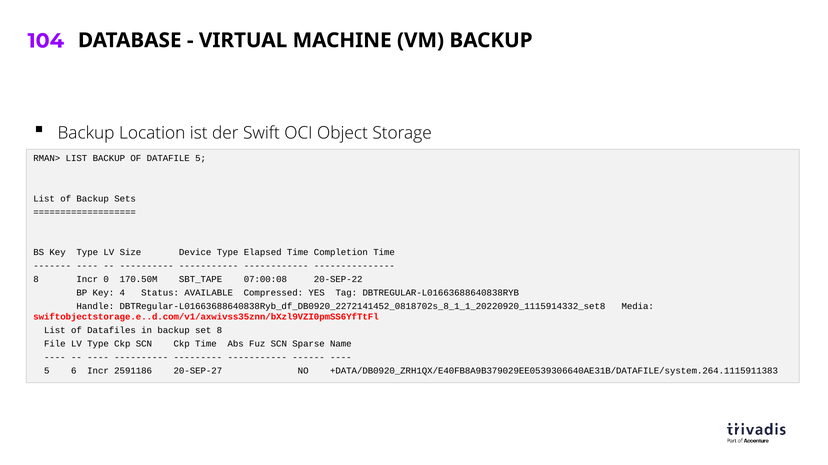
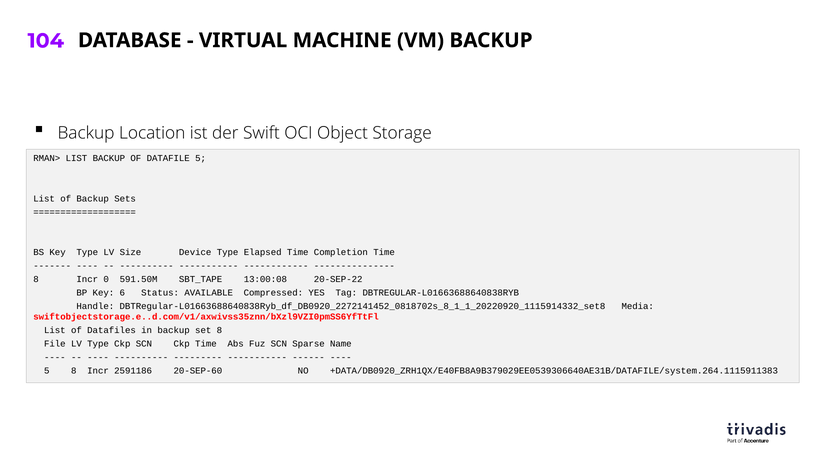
170.50M: 170.50M -> 591.50M
07:00:08: 07:00:08 -> 13:00:08
4: 4 -> 6
5 6: 6 -> 8
20-SEP-27: 20-SEP-27 -> 20-SEP-60
